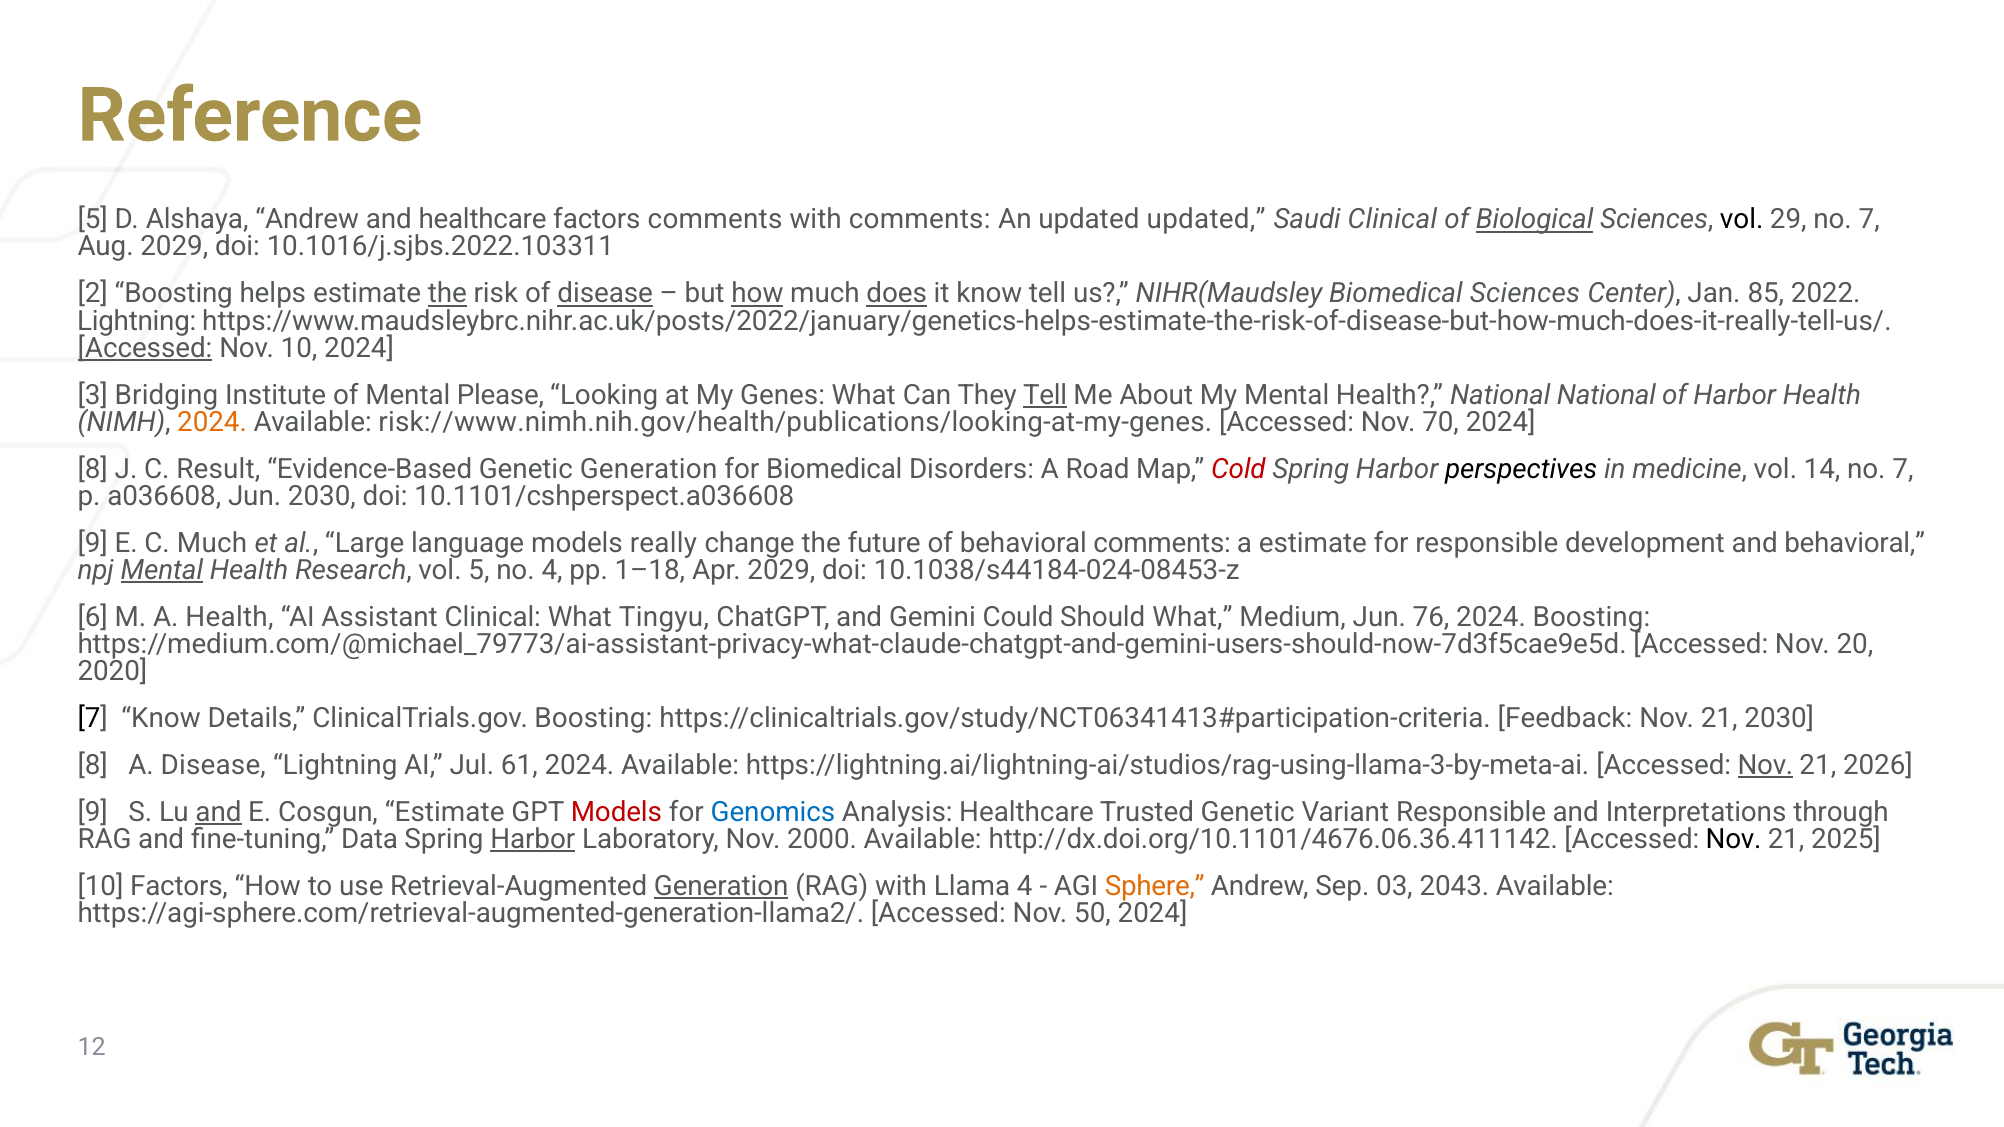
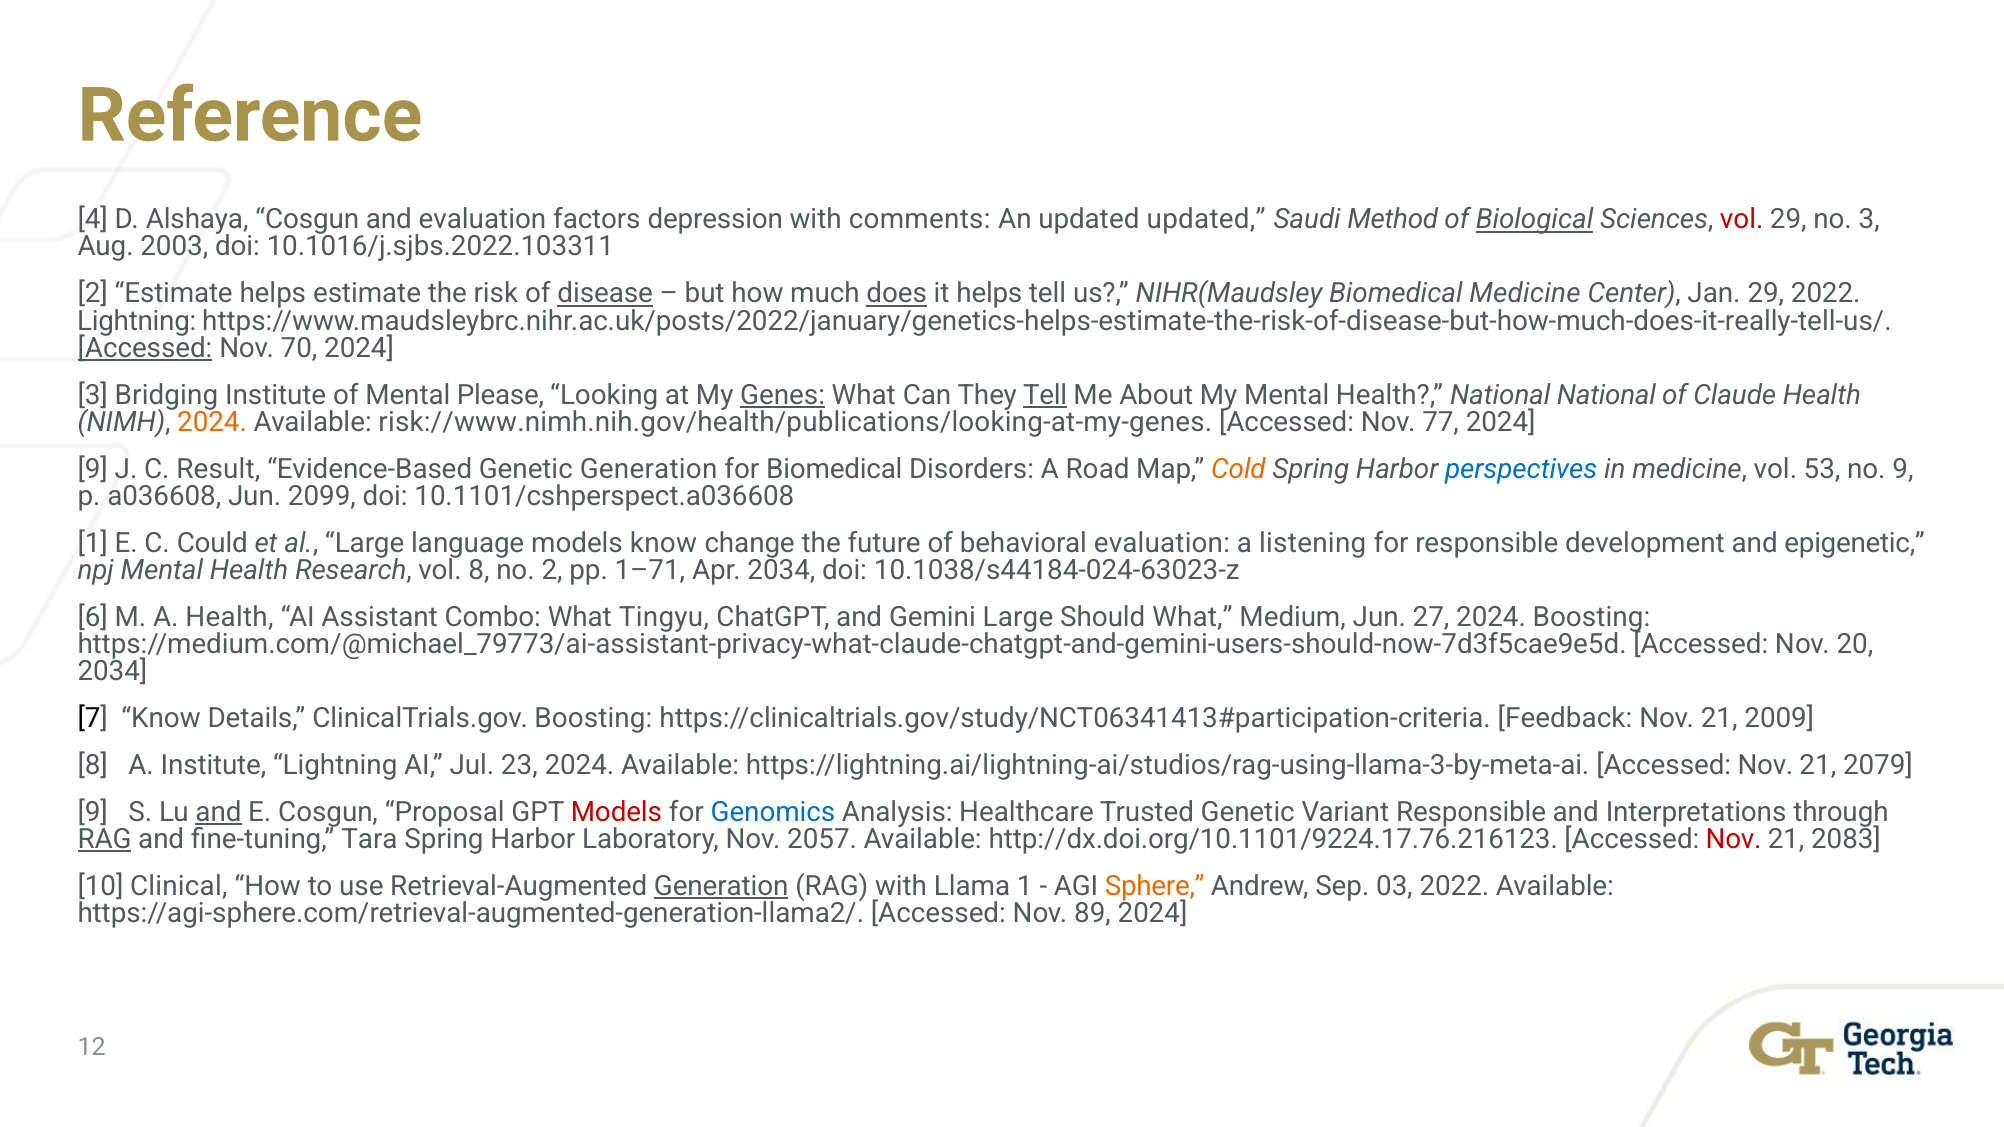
5 at (93, 220): 5 -> 4
Alshaya Andrew: Andrew -> Cosgun
and healthcare: healthcare -> evaluation
factors comments: comments -> depression
Saudi Clinical: Clinical -> Method
vol at (1742, 220) colour: black -> red
29 no 7: 7 -> 3
Aug 2029: 2029 -> 2003
2 Boosting: Boosting -> Estimate
the at (447, 294) underline: present -> none
how at (757, 294) underline: present -> none
it know: know -> helps
Biomedical Sciences: Sciences -> Medicine
Jan 85: 85 -> 29
Nov 10: 10 -> 70
Genes underline: none -> present
of Harbor: Harbor -> Claude
70: 70 -> 77
8 at (93, 469): 8 -> 9
Cold colour: red -> orange
perspectives colour: black -> blue
14: 14 -> 53
7 at (1903, 469): 7 -> 9
Jun 2030: 2030 -> 2099
9 at (93, 543): 9 -> 1
C Much: Much -> Could
models really: really -> know
behavioral comments: comments -> evaluation
a estimate: estimate -> listening
and behavioral: behavioral -> epigenetic
Mental at (162, 570) underline: present -> none
vol 5: 5 -> 8
no 4: 4 -> 2
1–18: 1–18 -> 1–71
Apr 2029: 2029 -> 2034
10.1038/s44184-024-08453-z: 10.1038/s44184-024-08453-z -> 10.1038/s44184-024-63023-z
Assistant Clinical: Clinical -> Combo
Gemini Could: Could -> Large
76: 76 -> 27
2020 at (112, 671): 2020 -> 2034
21 2030: 2030 -> 2009
A Disease: Disease -> Institute
61: 61 -> 23
Nov at (1765, 765) underline: present -> none
2026: 2026 -> 2079
Cosgun Estimate: Estimate -> Proposal
RAG at (105, 840) underline: none -> present
Data: Data -> Tara
Harbor at (533, 840) underline: present -> none
2000: 2000 -> 2057
http://dx.doi.org/10.1101/4676.06.36.411142: http://dx.doi.org/10.1101/4676.06.36.411142 -> http://dx.doi.org/10.1101/9224.17.76.216123
Nov at (1734, 840) colour: black -> red
2025: 2025 -> 2083
10 Factors: Factors -> Clinical
Llama 4: 4 -> 1
03 2043: 2043 -> 2022
50: 50 -> 89
